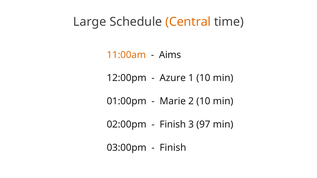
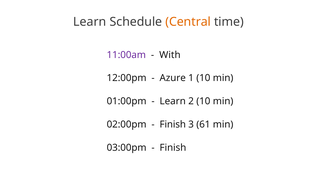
Large at (90, 22): Large -> Learn
11:00am colour: orange -> purple
Aims: Aims -> With
Marie at (173, 101): Marie -> Learn
97: 97 -> 61
